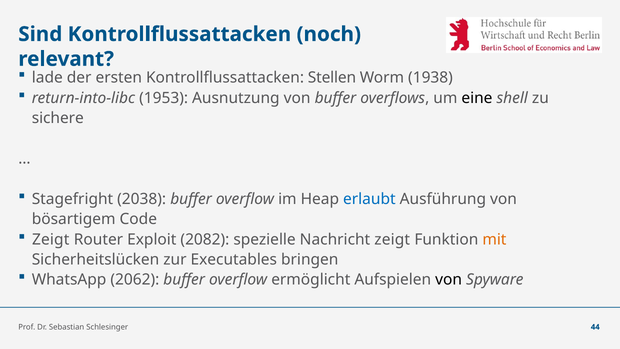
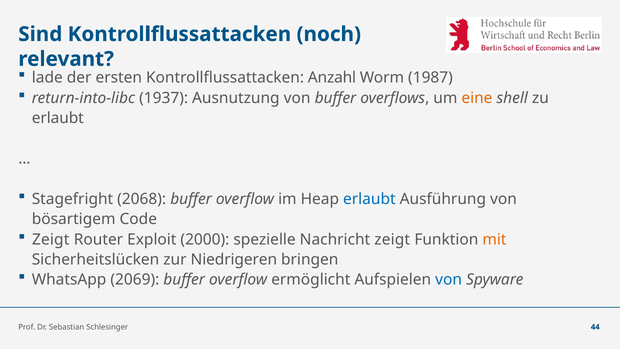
Stellen: Stellen -> Anzahl
1938: 1938 -> 1987
1953: 1953 -> 1937
eine colour: black -> orange
sichere at (58, 118): sichere -> erlaubt
2038: 2038 -> 2068
2082: 2082 -> 2000
Executables: Executables -> Niedrigeren
2062: 2062 -> 2069
von at (449, 280) colour: black -> blue
